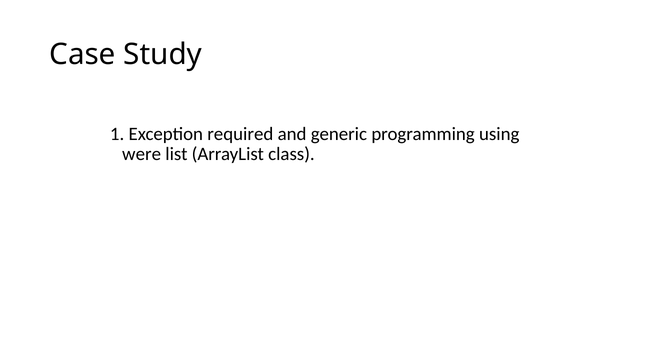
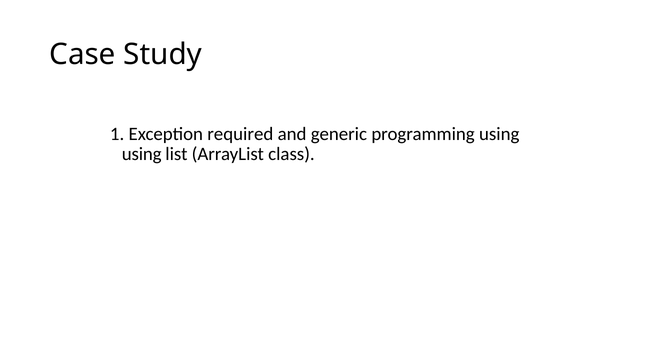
were at (142, 154): were -> using
